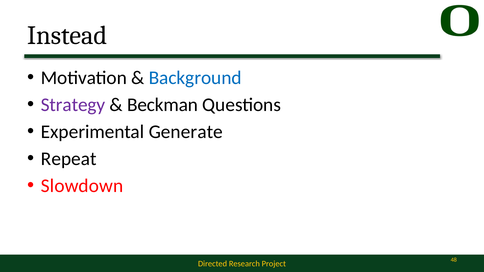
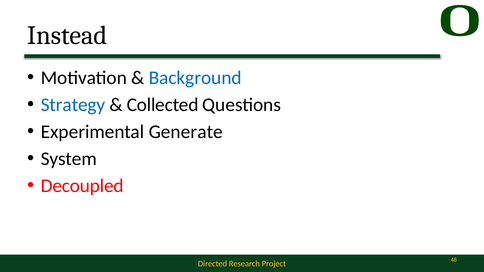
Strategy colour: purple -> blue
Beckman: Beckman -> Collected
Repeat: Repeat -> System
Slowdown: Slowdown -> Decoupled
